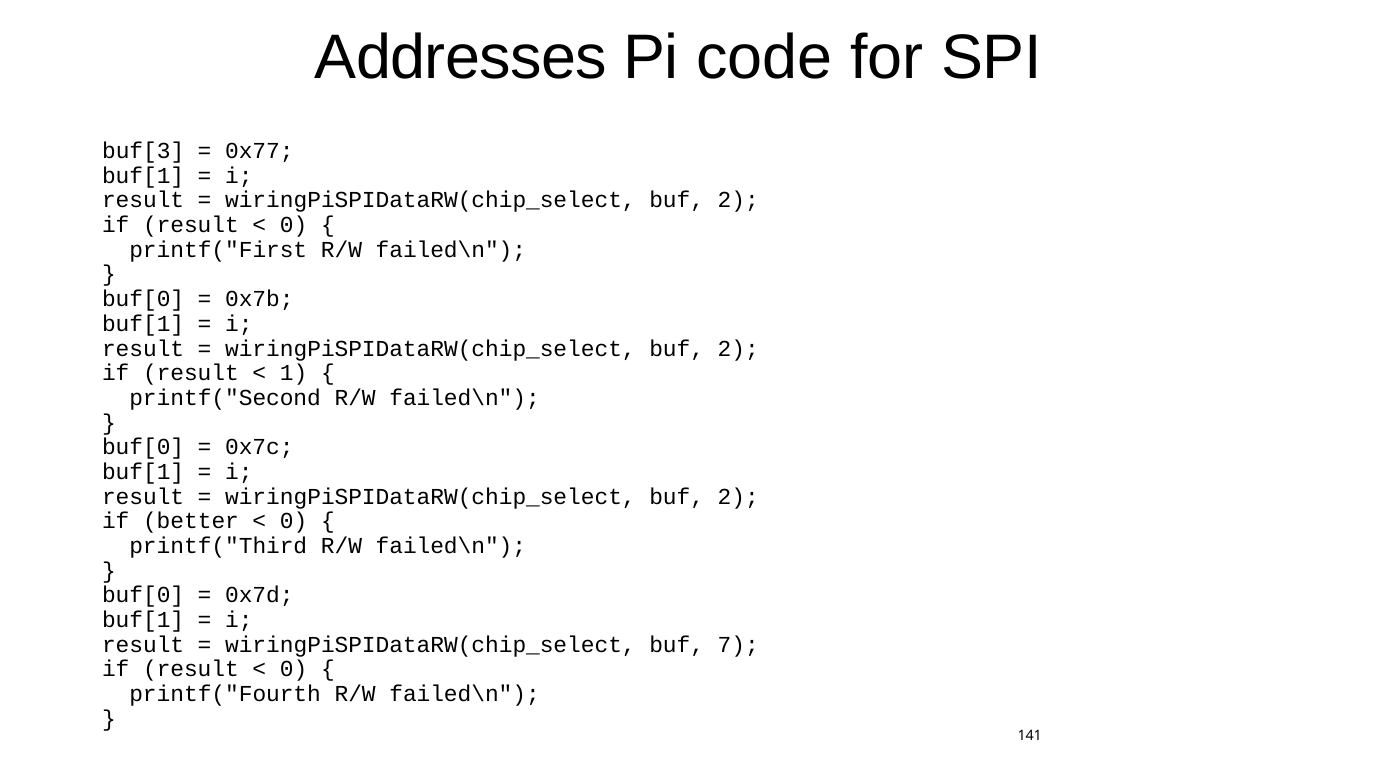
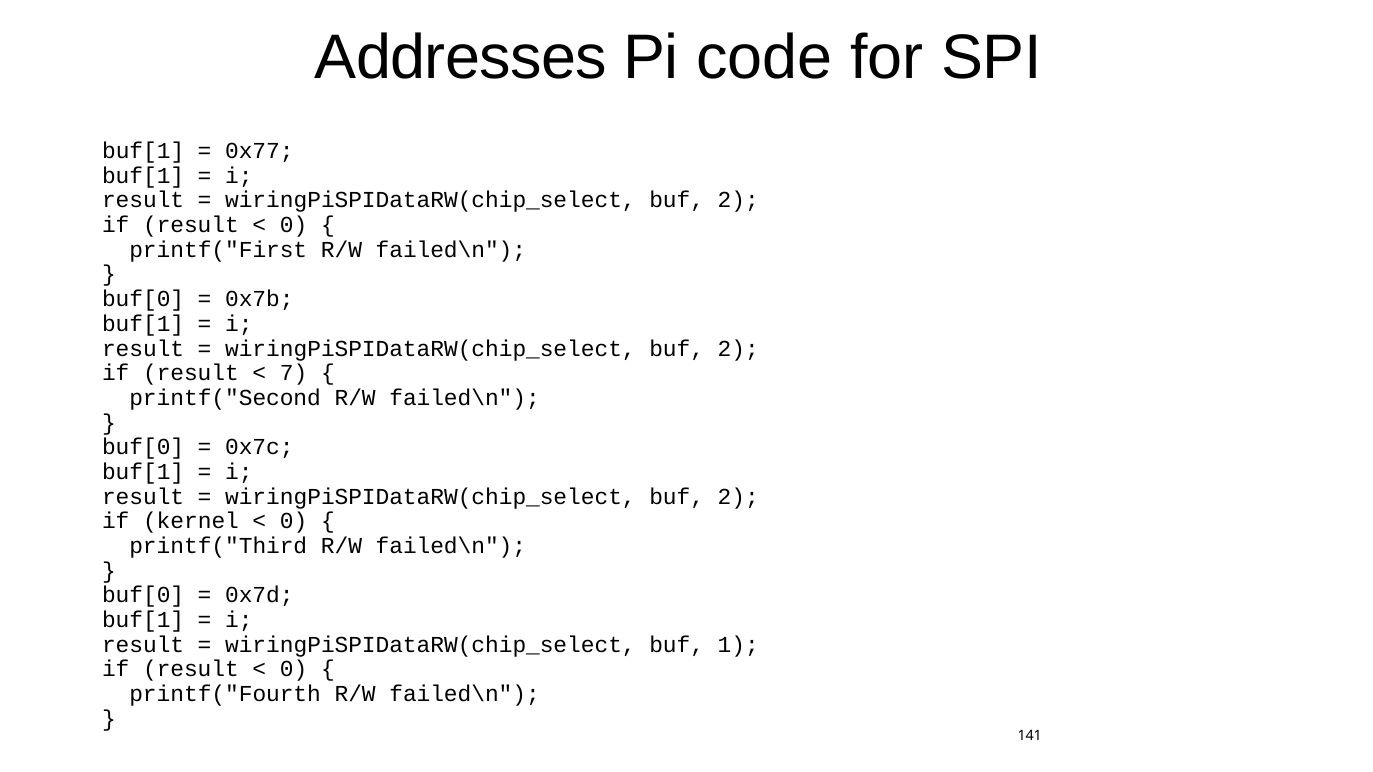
buf[3 at (143, 151): buf[3 -> buf[1
1: 1 -> 7
better: better -> kernel
7: 7 -> 1
